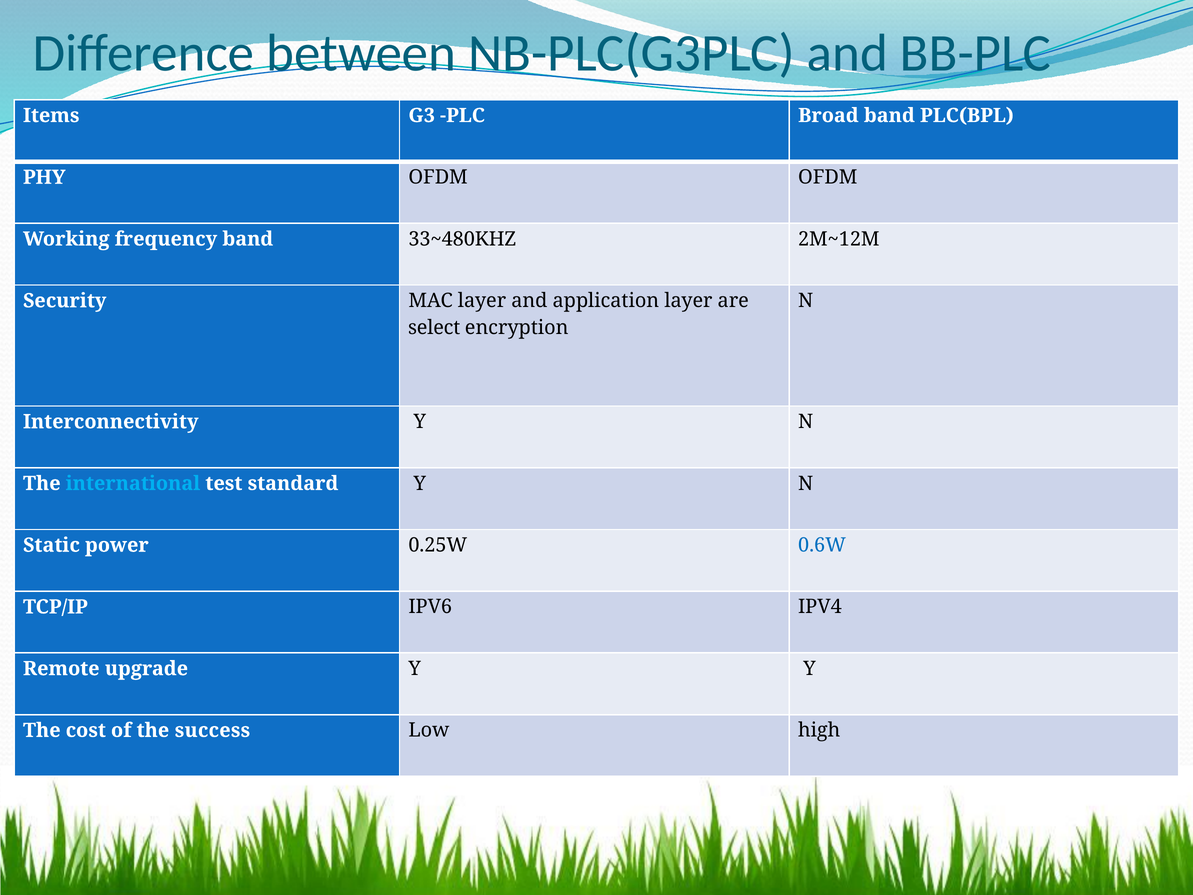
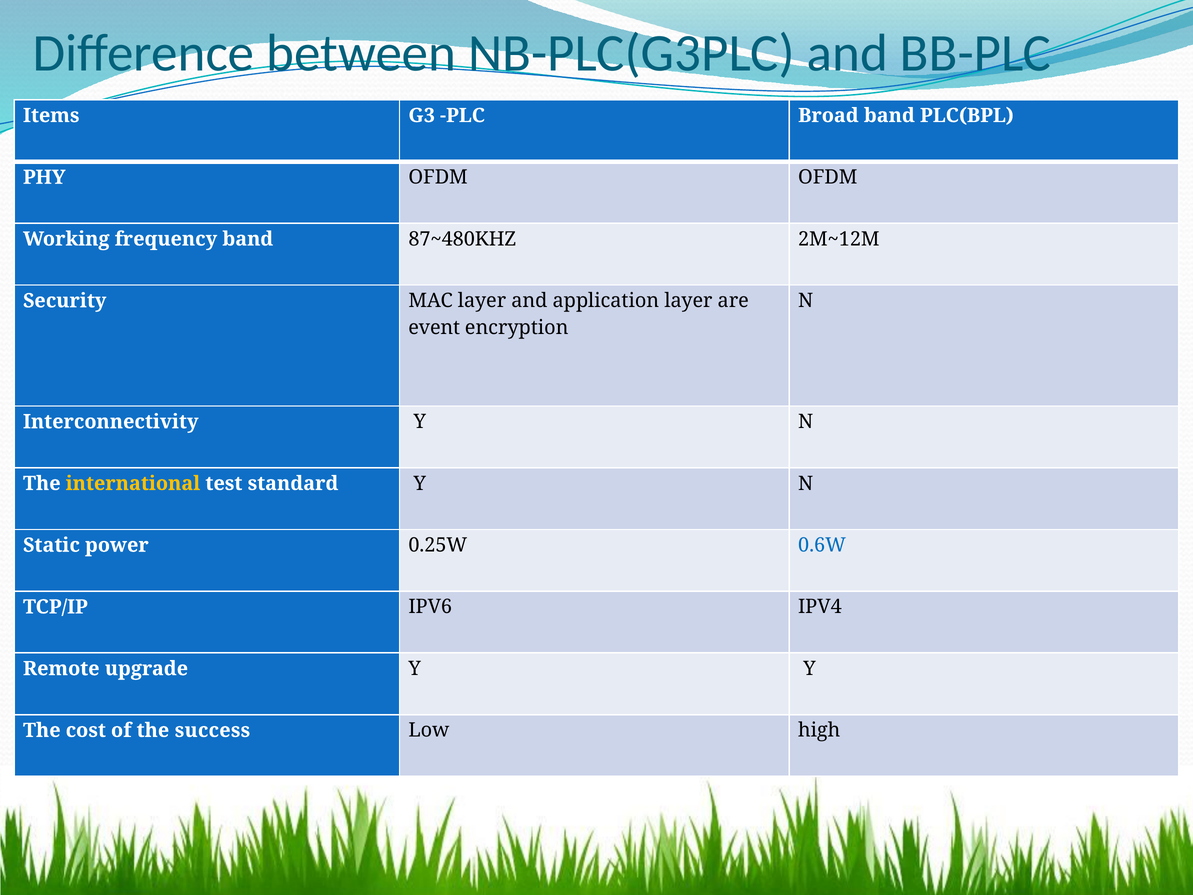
33~480KHZ: 33~480KHZ -> 87~480KHZ
select: select -> event
international colour: light blue -> yellow
